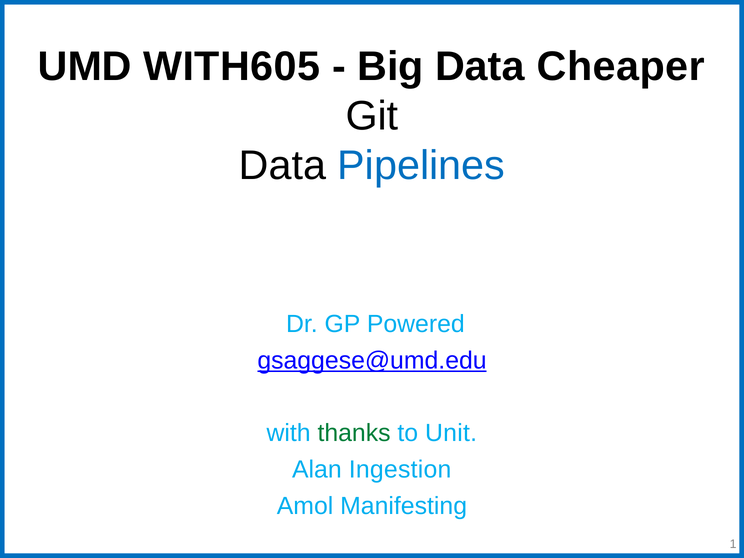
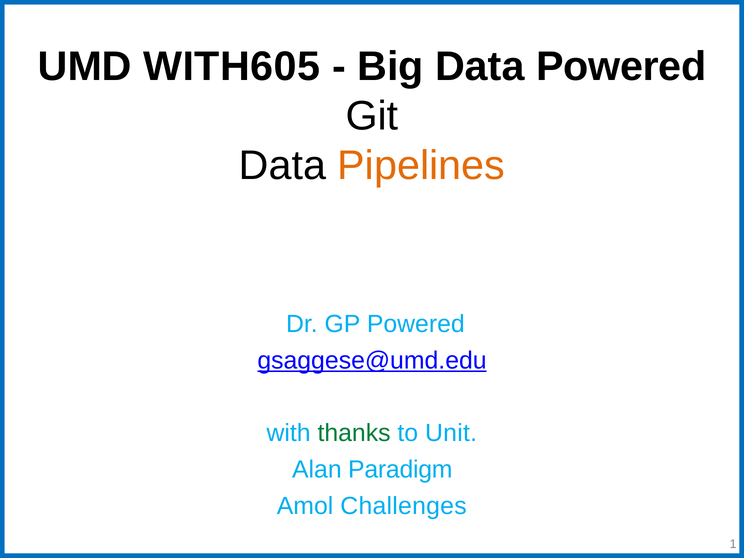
Data Cheaper: Cheaper -> Powered
Pipelines colour: blue -> orange
Ingestion: Ingestion -> Paradigm
Manifesting: Manifesting -> Challenges
